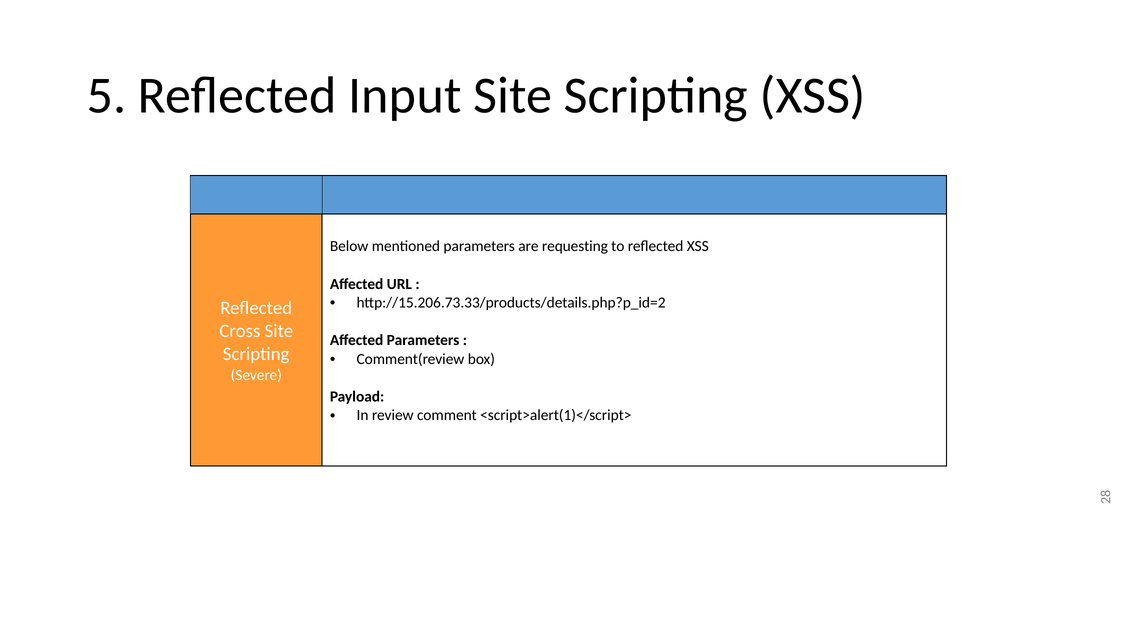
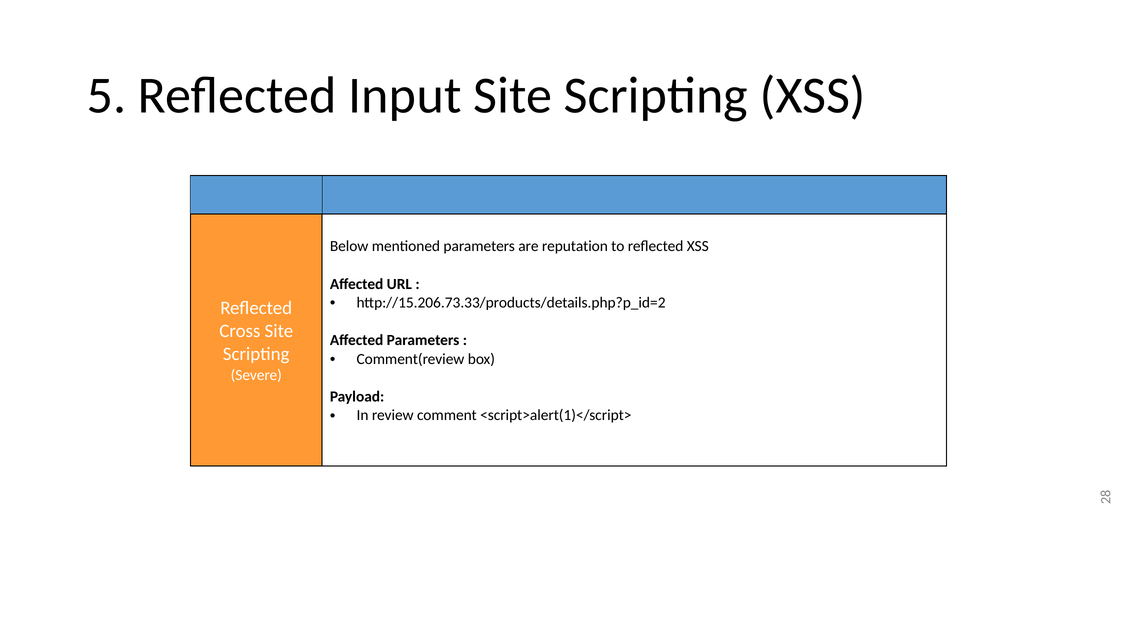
requesting: requesting -> reputation
